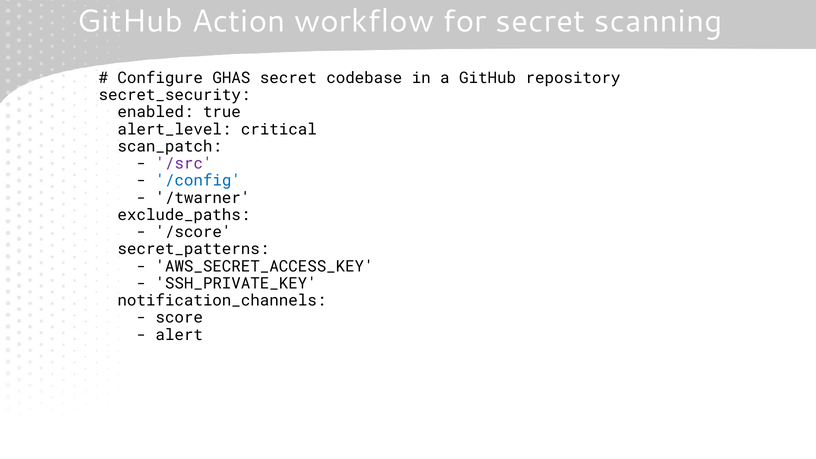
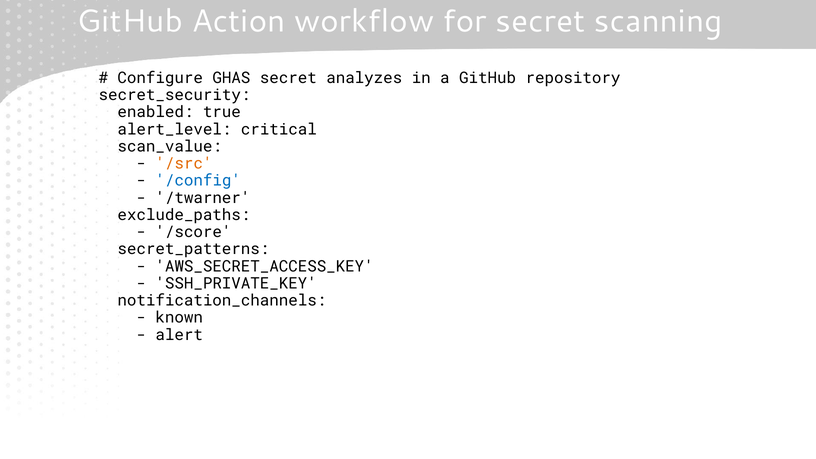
codebase: codebase -> analyzes
scan_patch: scan_patch -> scan_value
/src colour: purple -> orange
score: score -> known
